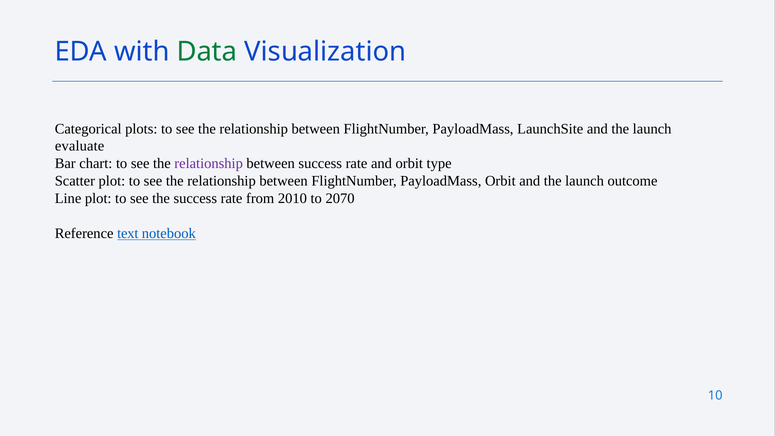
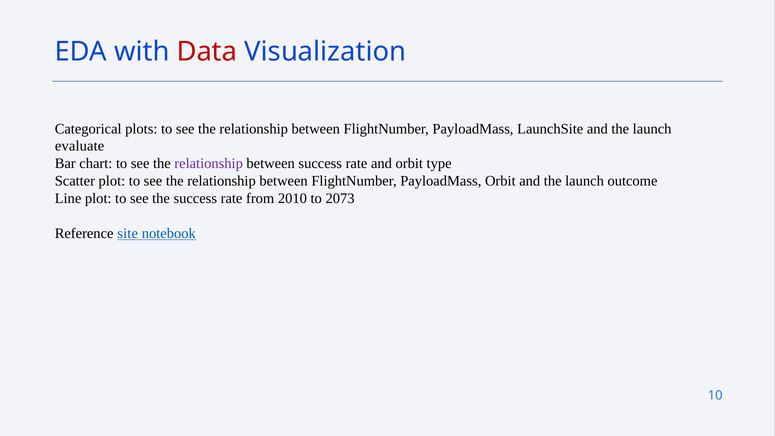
Data colour: green -> red
2070: 2070 -> 2073
text: text -> site
